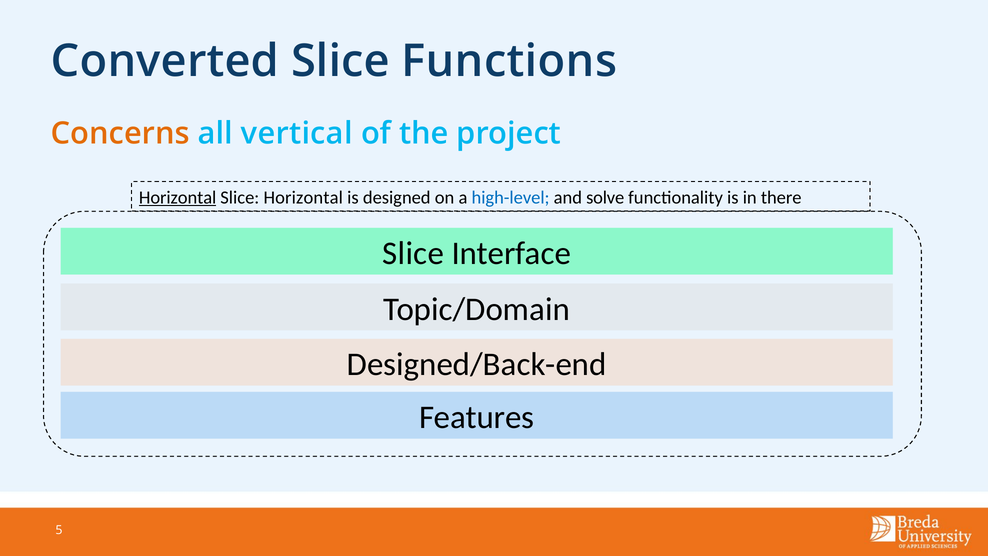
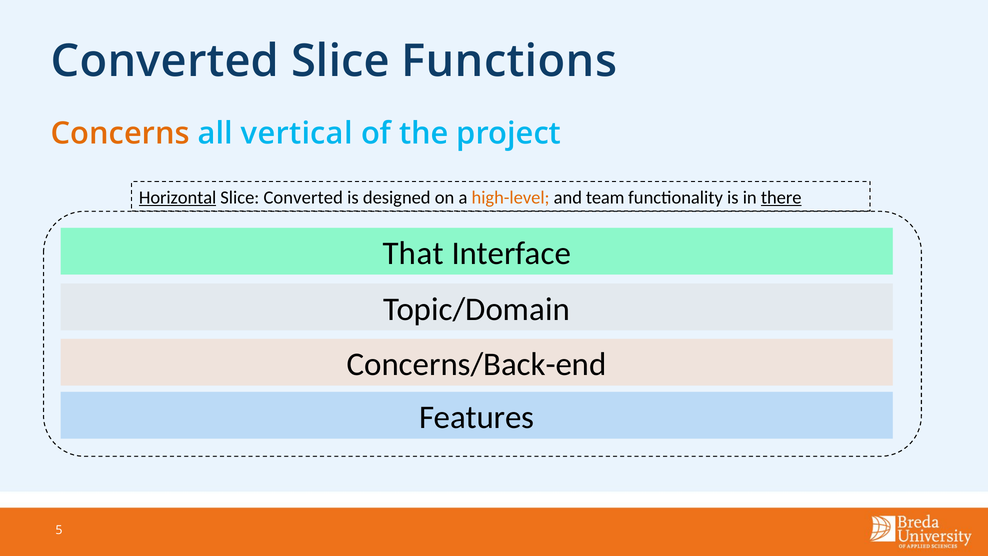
Slice Horizontal: Horizontal -> Converted
high-level colour: blue -> orange
solve: solve -> team
there underline: none -> present
Slice at (413, 253): Slice -> That
Designed/Back-end: Designed/Back-end -> Concerns/Back-end
